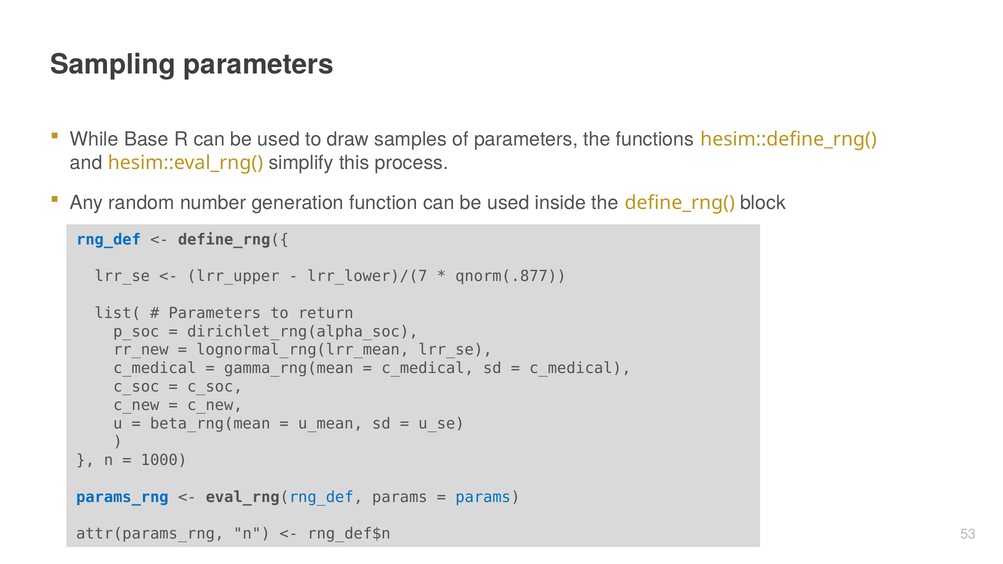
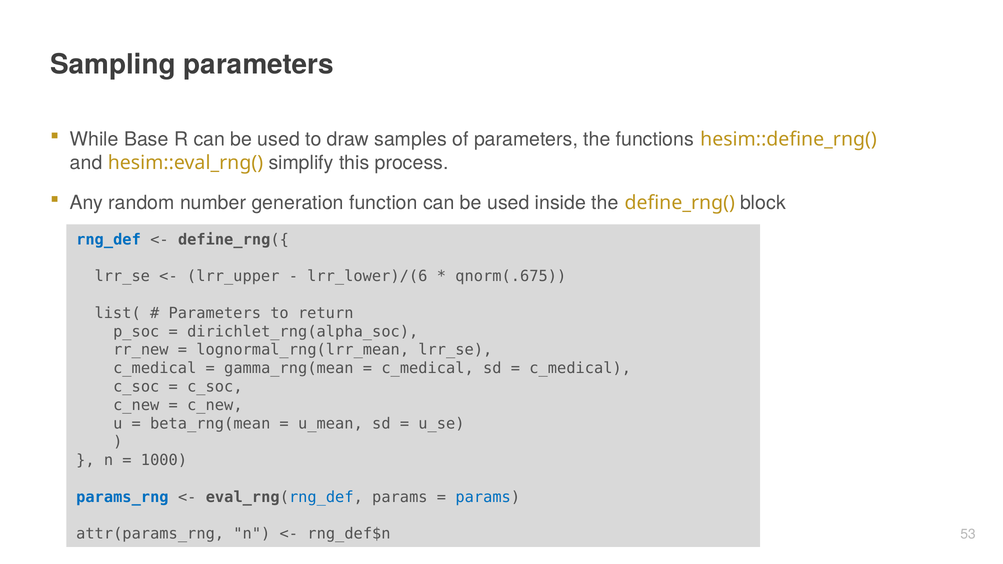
lrr_lower)/(7: lrr_lower)/(7 -> lrr_lower)/(6
qnorm(.877: qnorm(.877 -> qnorm(.675
